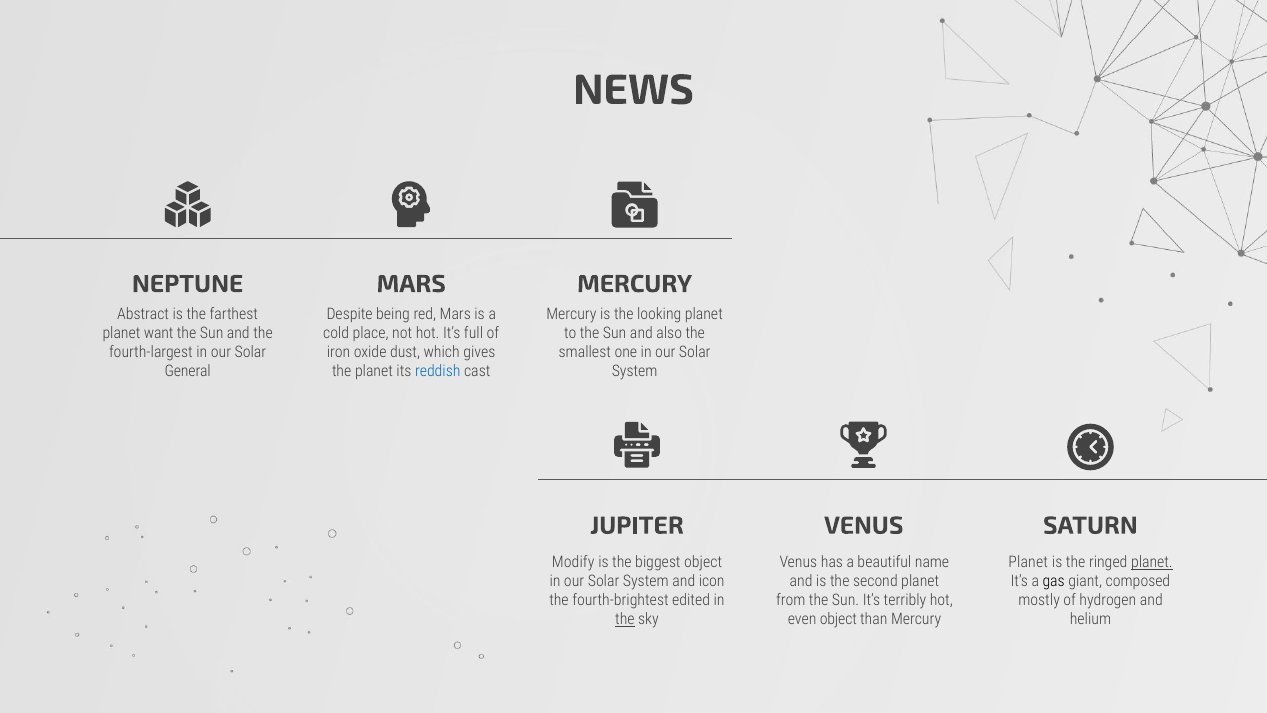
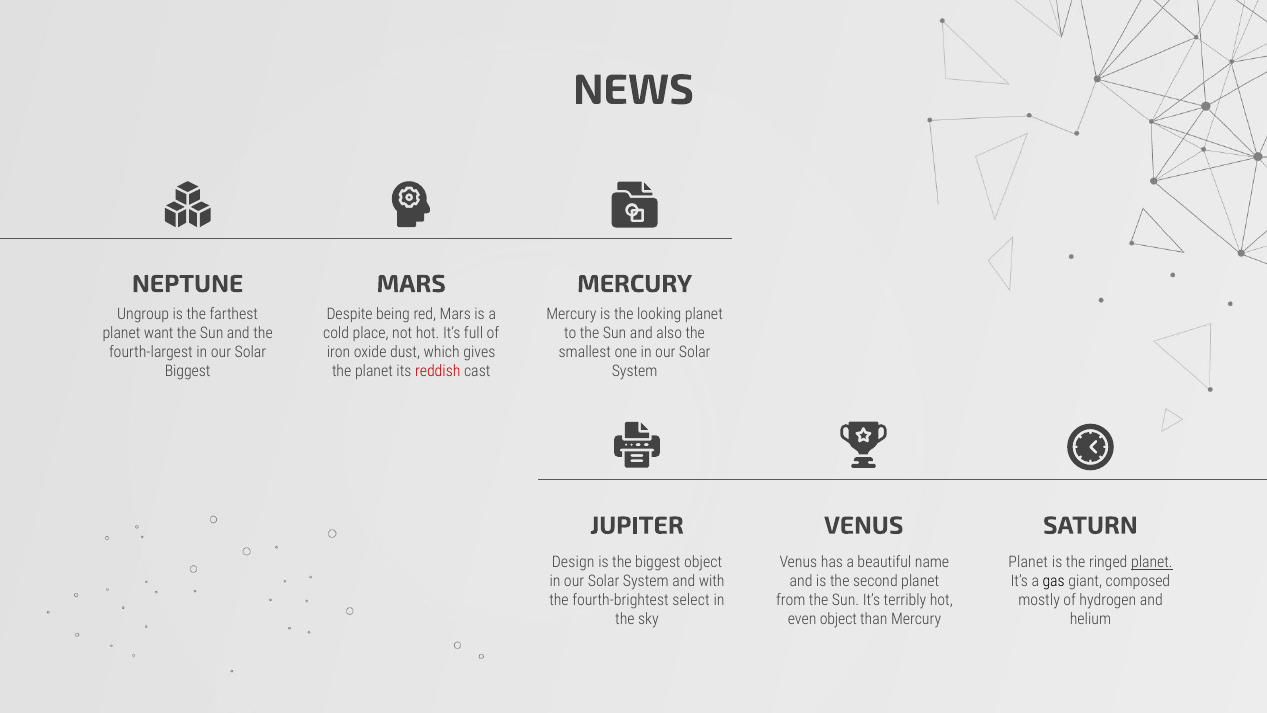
Abstract: Abstract -> Ungroup
General at (188, 372): General -> Biggest
reddish colour: blue -> red
Modify: Modify -> Design
icon: icon -> with
edited: edited -> select
the at (625, 619) underline: present -> none
